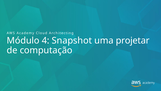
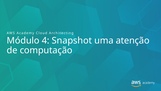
projetar: projetar -> atenção
